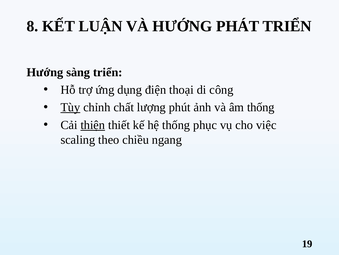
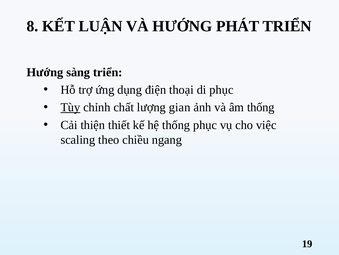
di công: công -> phục
phút: phút -> gian
thiện underline: present -> none
